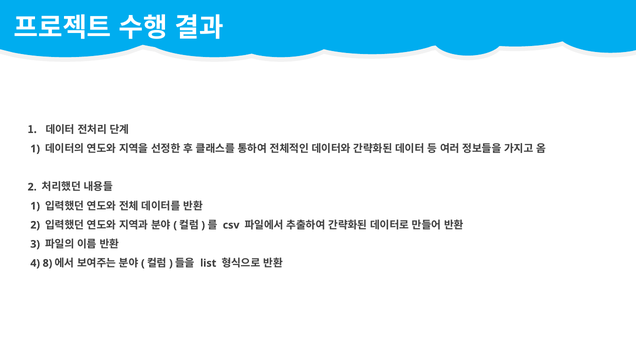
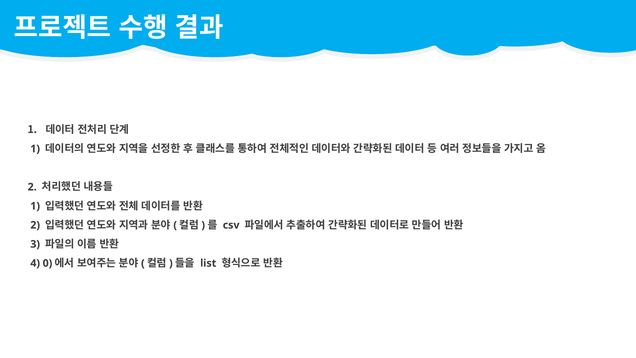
8: 8 -> 0
